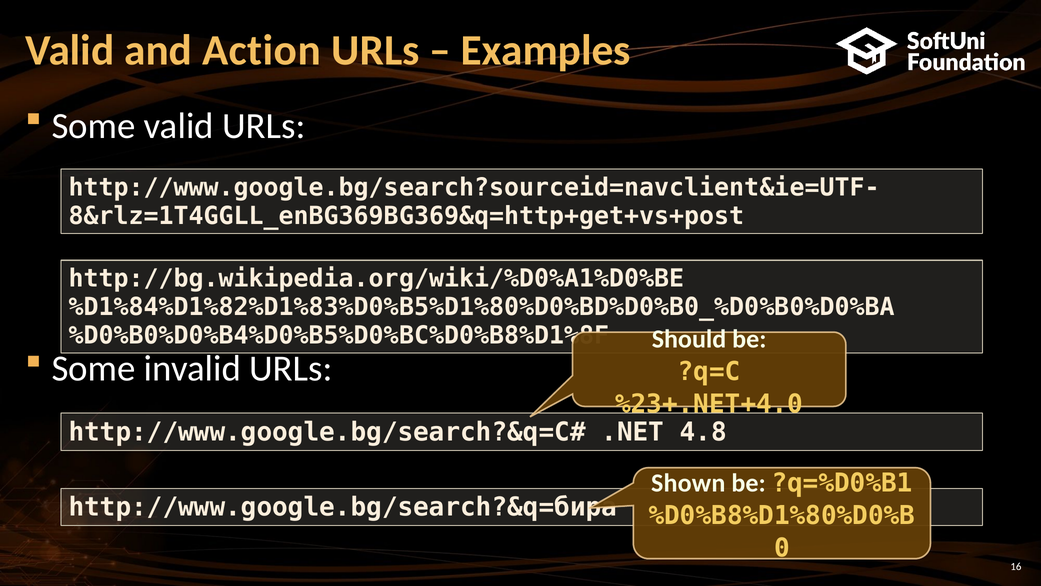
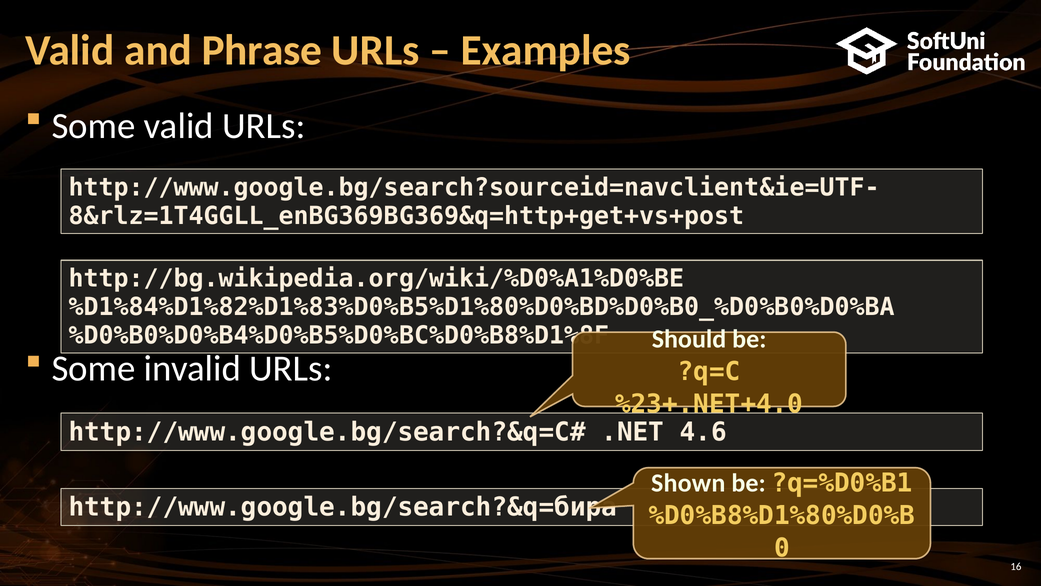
Action: Action -> Phrase
4.8: 4.8 -> 4.6
